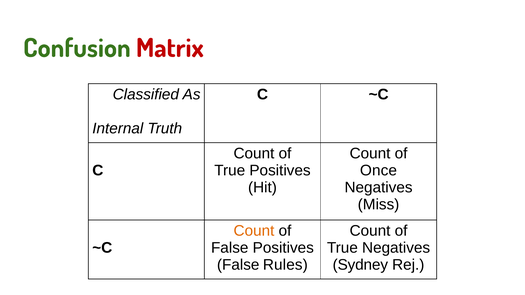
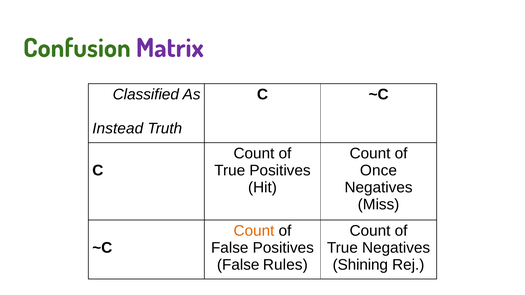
Matrix colour: red -> purple
Internal: Internal -> Instead
Sydney: Sydney -> Shining
